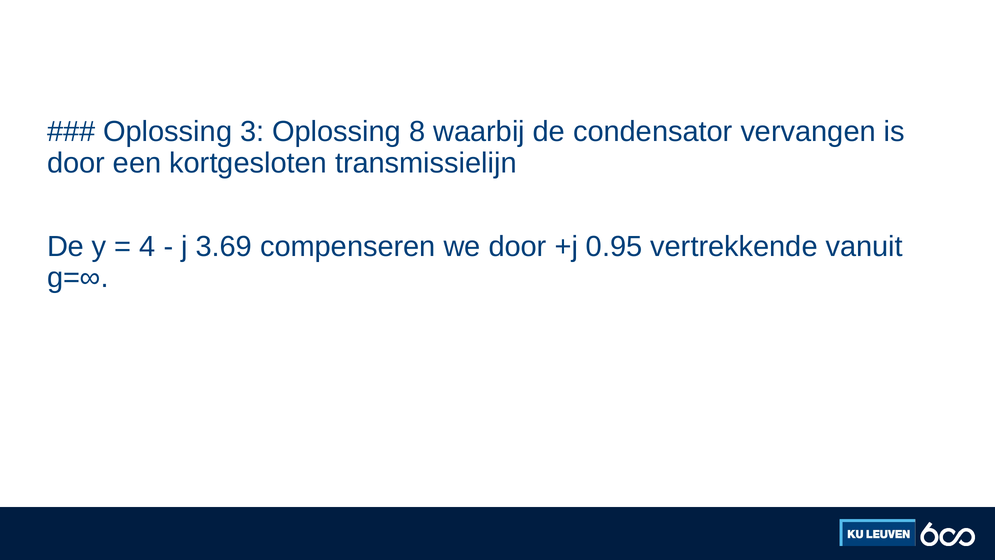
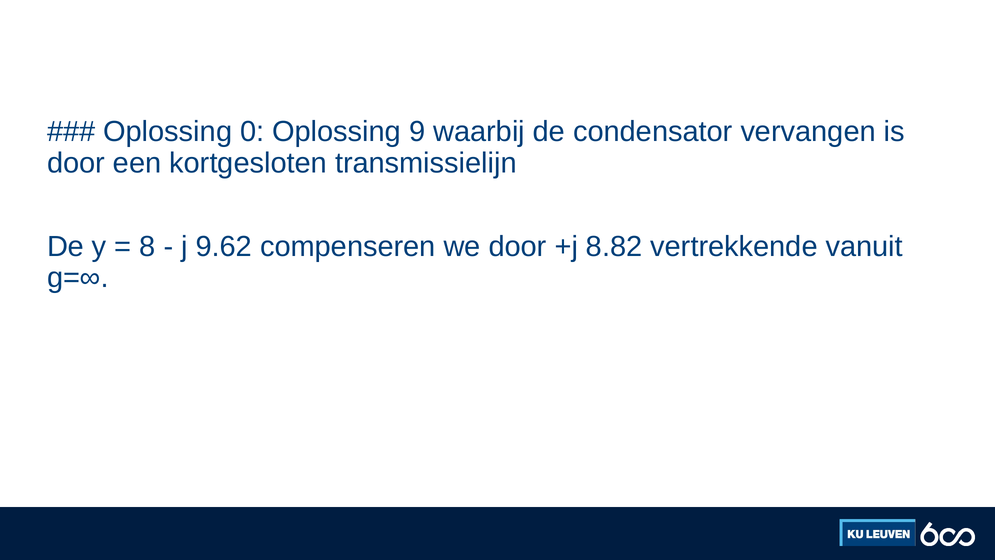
3: 3 -> 0
8: 8 -> 9
4: 4 -> 8
3.69: 3.69 -> 9.62
0.95: 0.95 -> 8.82
